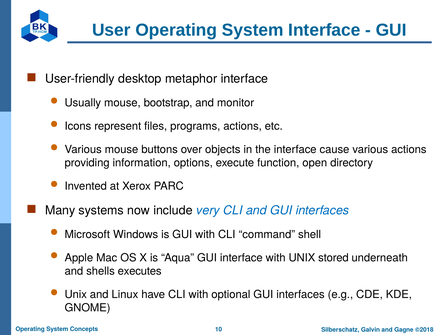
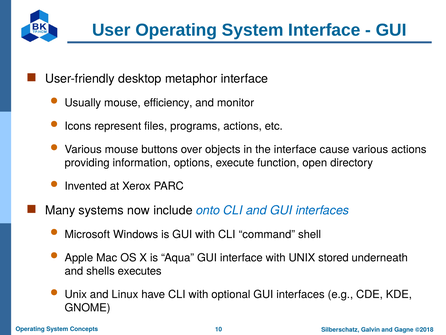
bootstrap: bootstrap -> efficiency
very: very -> onto
